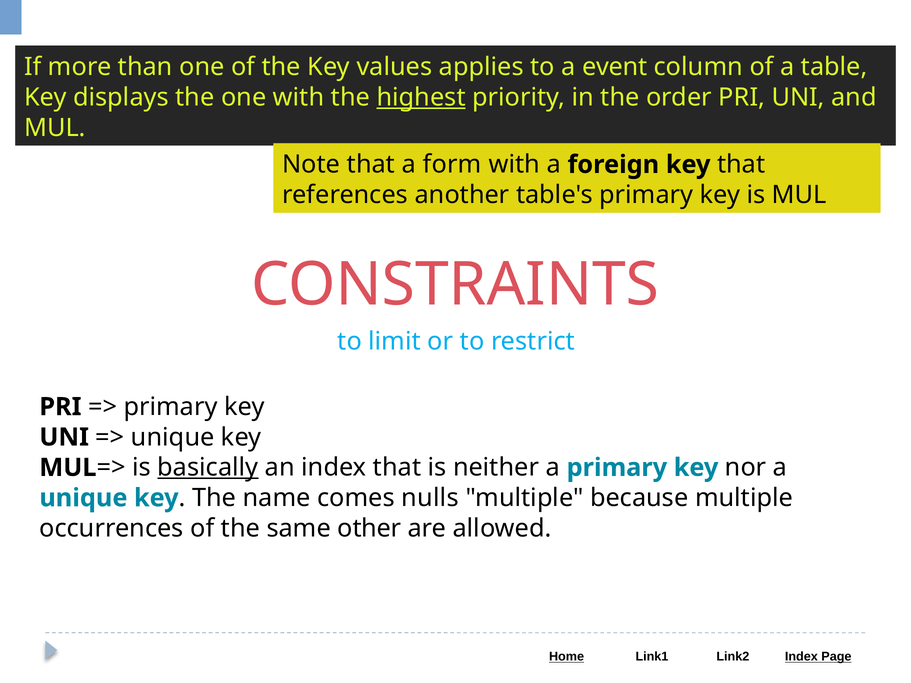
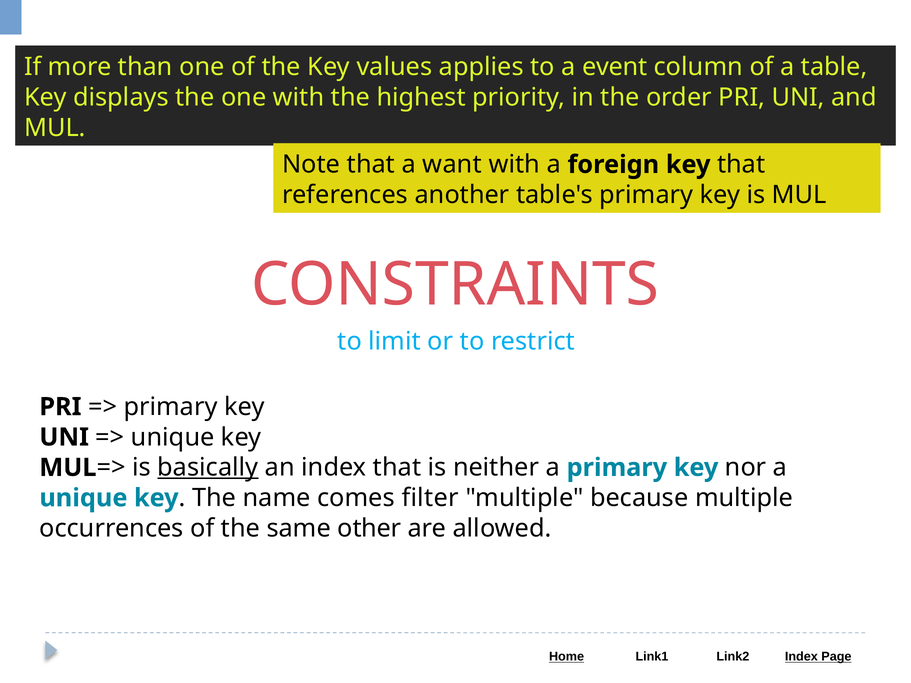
highest underline: present -> none
form: form -> want
nulls: nulls -> filter
